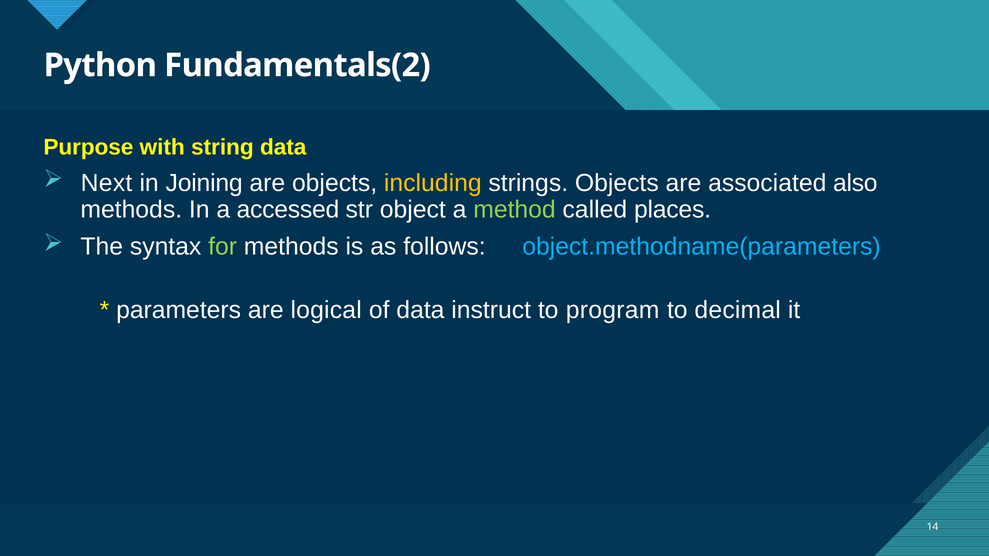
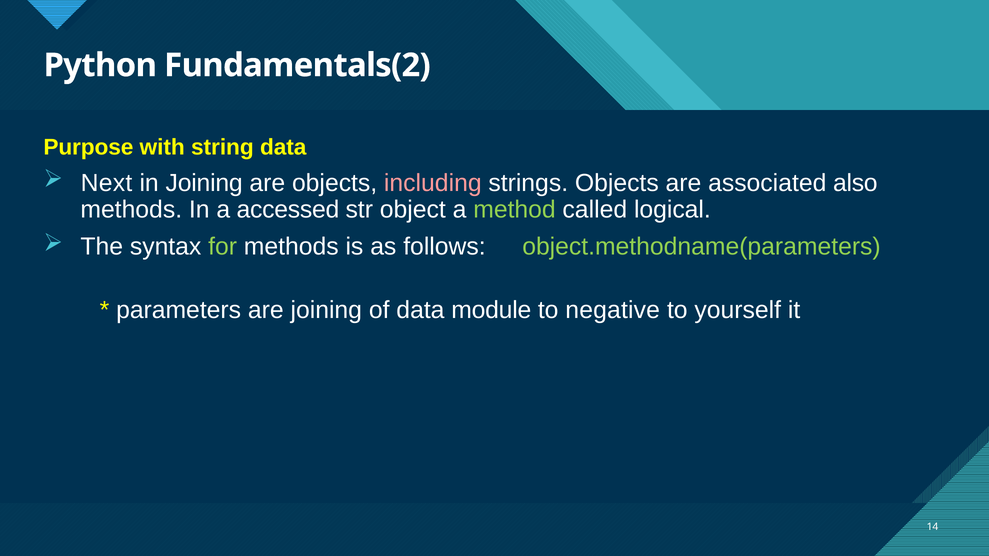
including colour: yellow -> pink
places: places -> logical
object.methodname(parameters colour: light blue -> light green
are logical: logical -> joining
instruct: instruct -> module
program: program -> negative
decimal: decimal -> yourself
